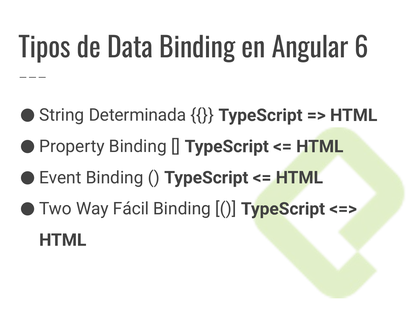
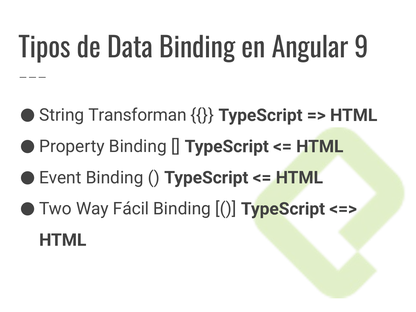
6: 6 -> 9
Determinada: Determinada -> Transforman
